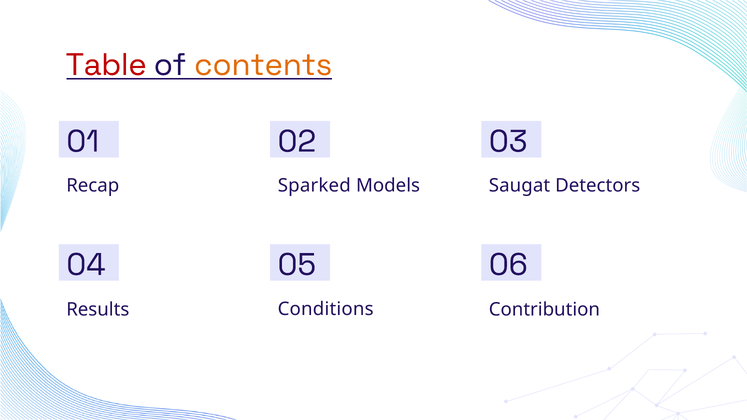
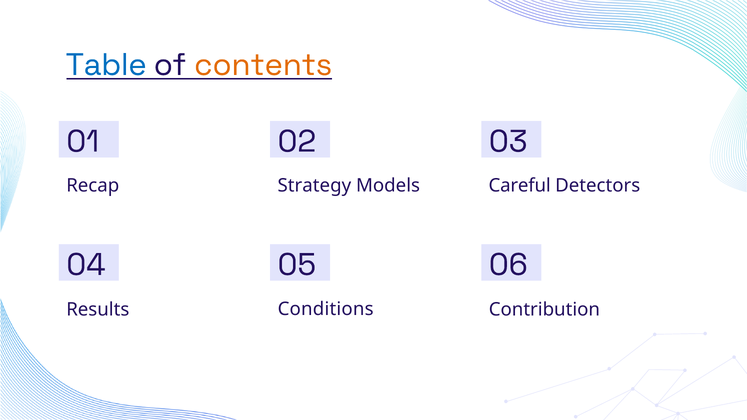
Table colour: red -> blue
Sparked: Sparked -> Strategy
Saugat: Saugat -> Careful
